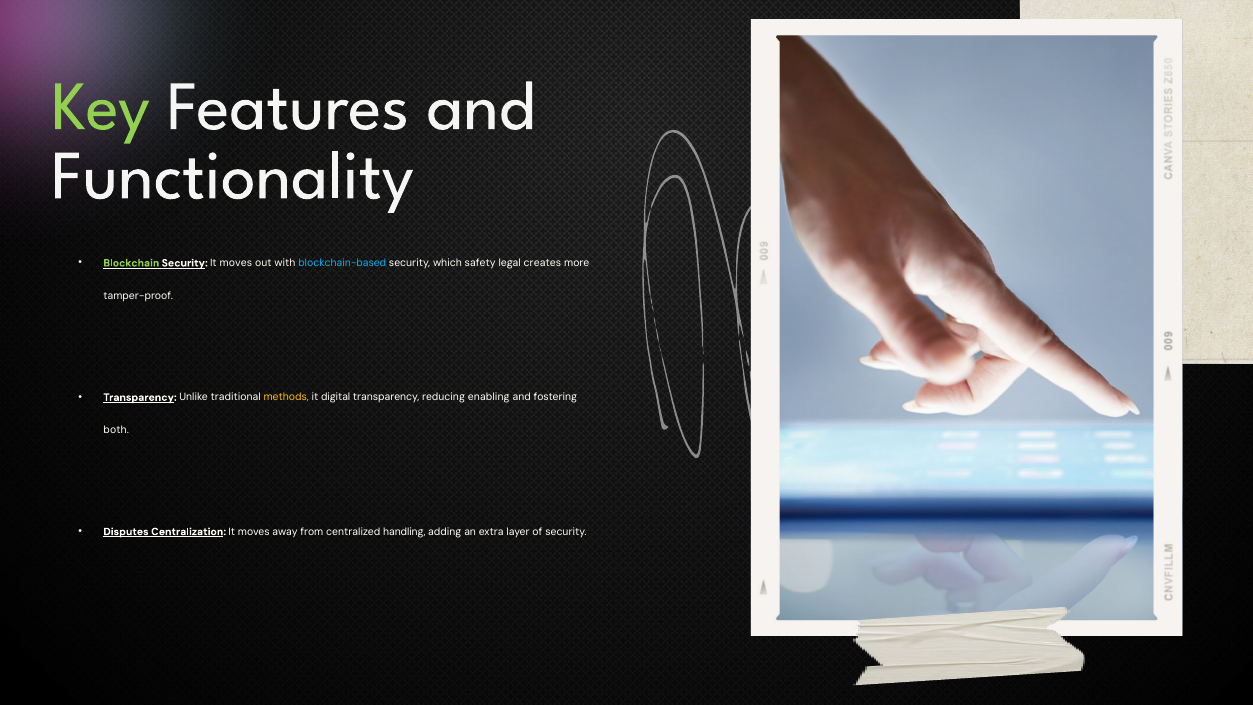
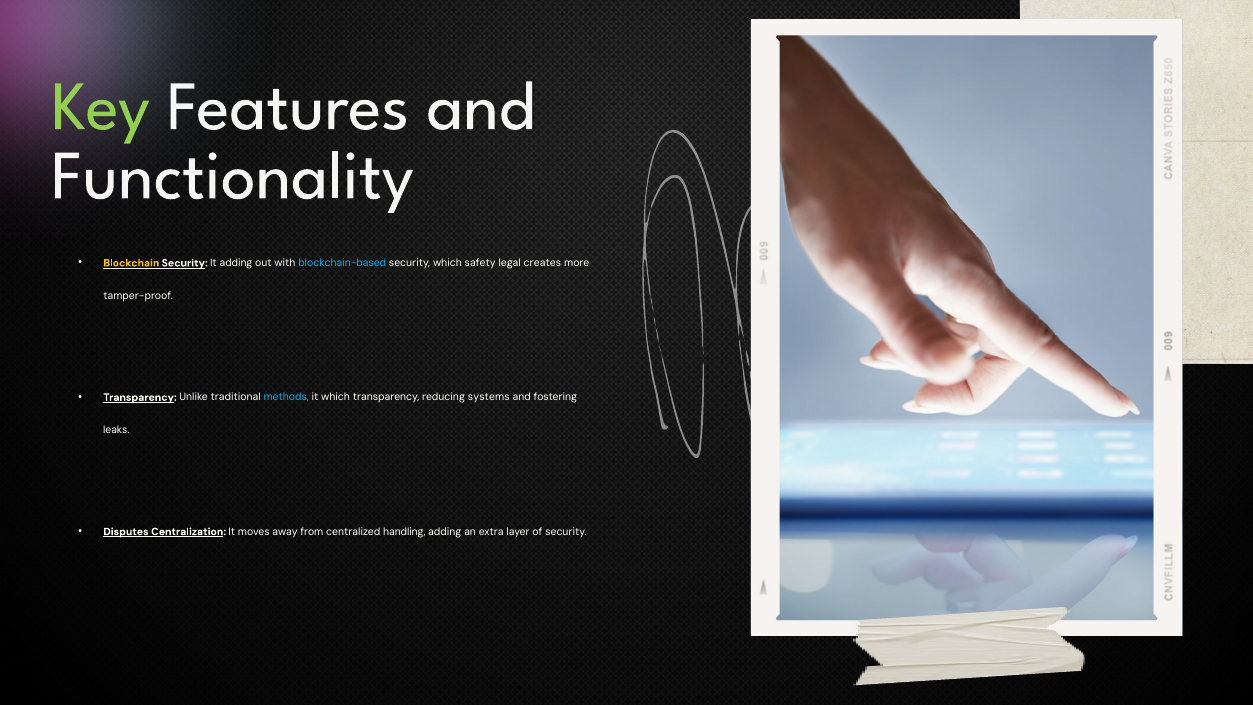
Blockchain colour: light green -> yellow
Security It moves: moves -> adding
methods colour: yellow -> light blue
it digital: digital -> which
enabling: enabling -> systems
both: both -> leaks
